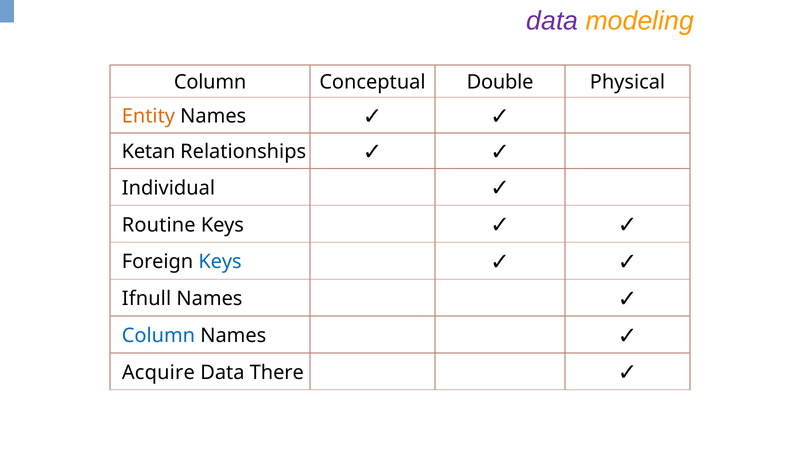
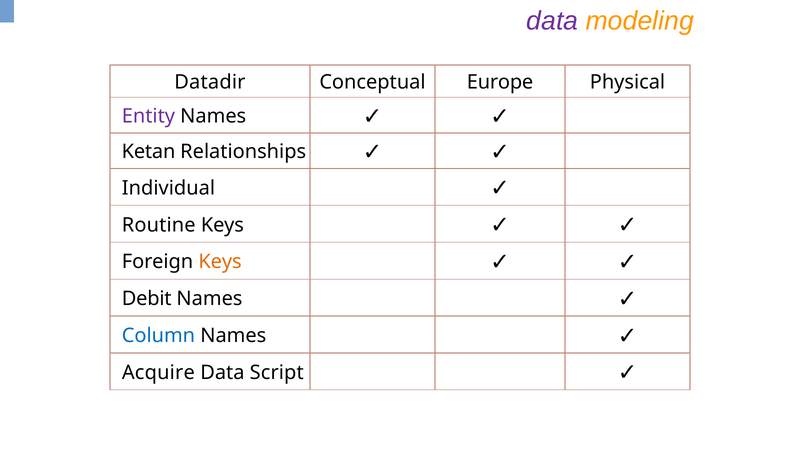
Column at (210, 82): Column -> Datadir
Double: Double -> Europe
Entity colour: orange -> purple
Keys at (220, 262) colour: blue -> orange
Ifnull: Ifnull -> Debit
There: There -> Script
